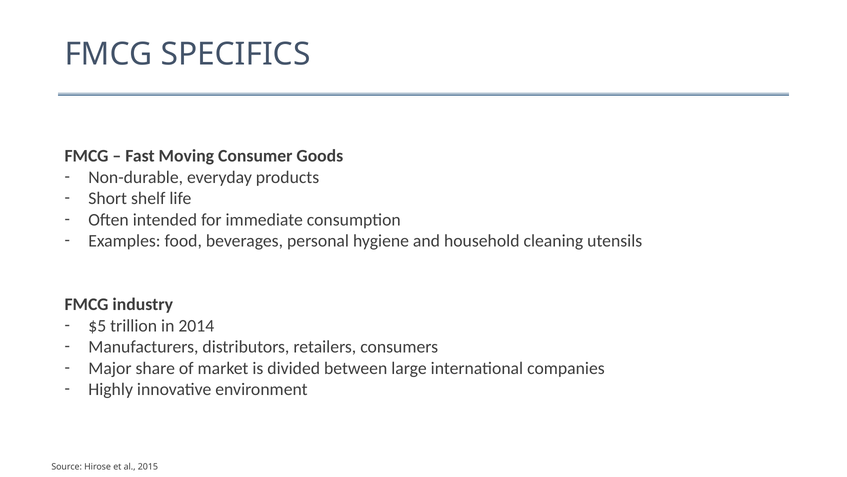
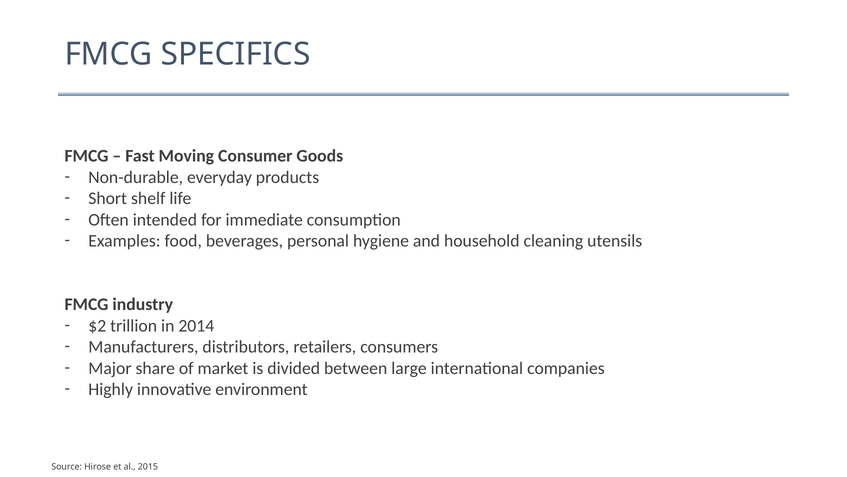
$5: $5 -> $2
